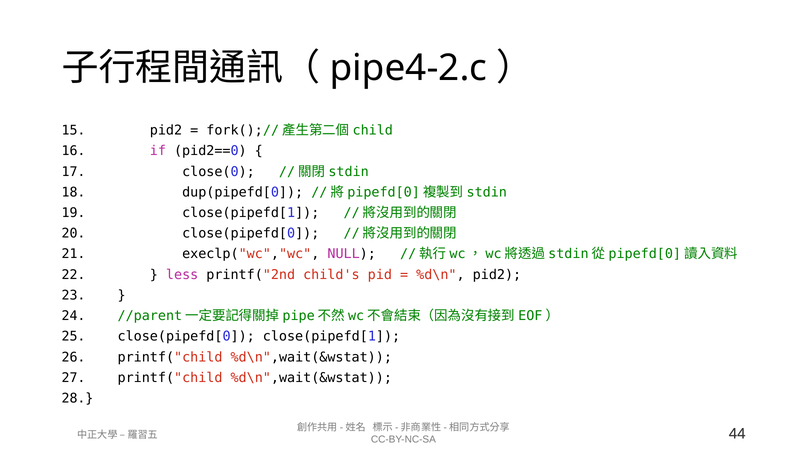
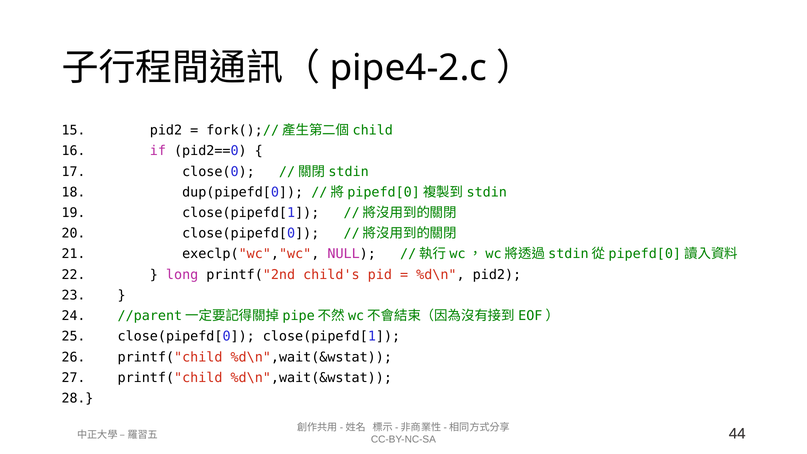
less: less -> long
